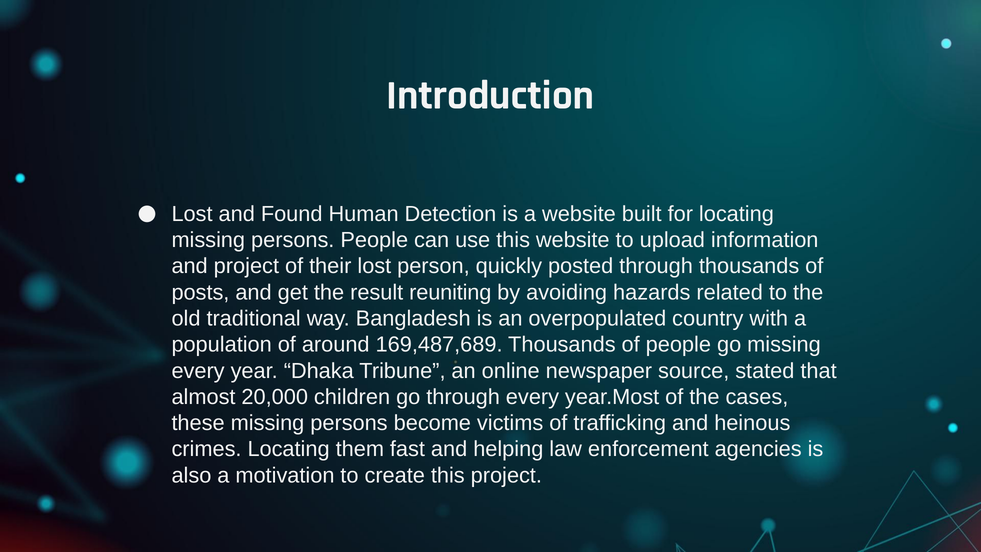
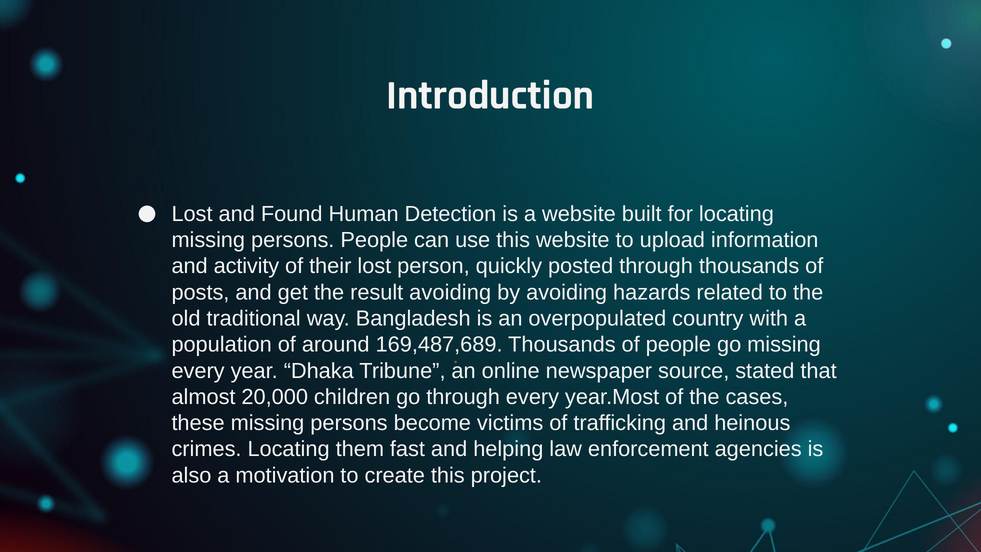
and project: project -> activity
result reuniting: reuniting -> avoiding
